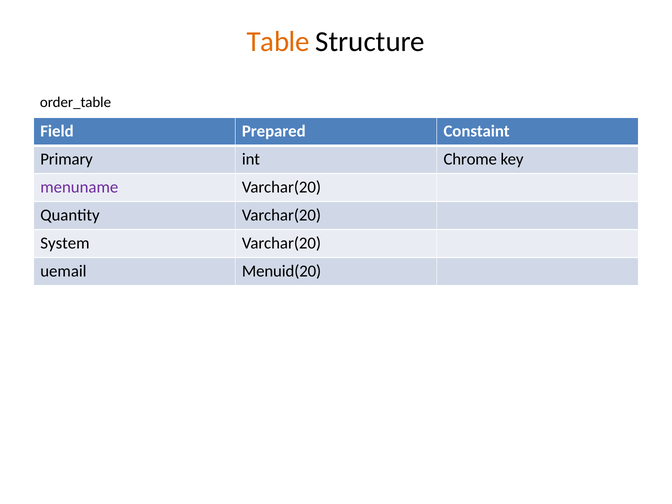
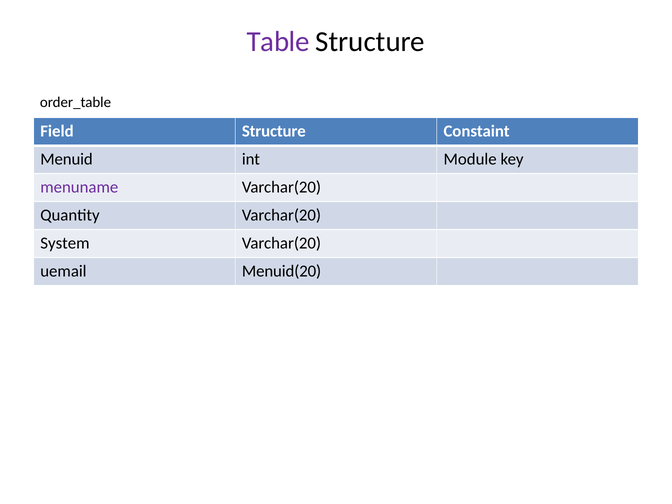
Table colour: orange -> purple
Field Prepared: Prepared -> Structure
Primary: Primary -> Menuid
Chrome: Chrome -> Module
